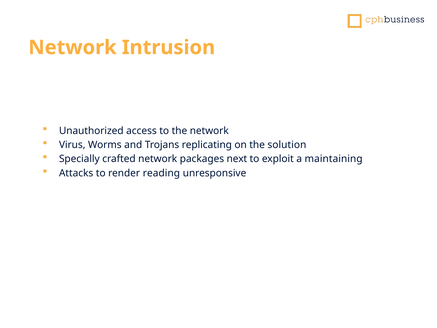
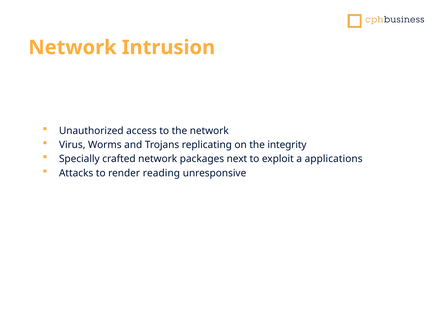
solution: solution -> integrity
maintaining: maintaining -> applications
